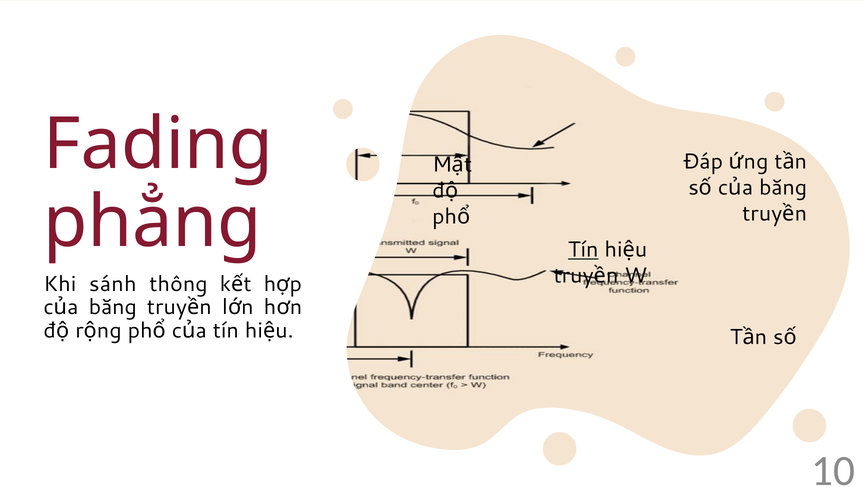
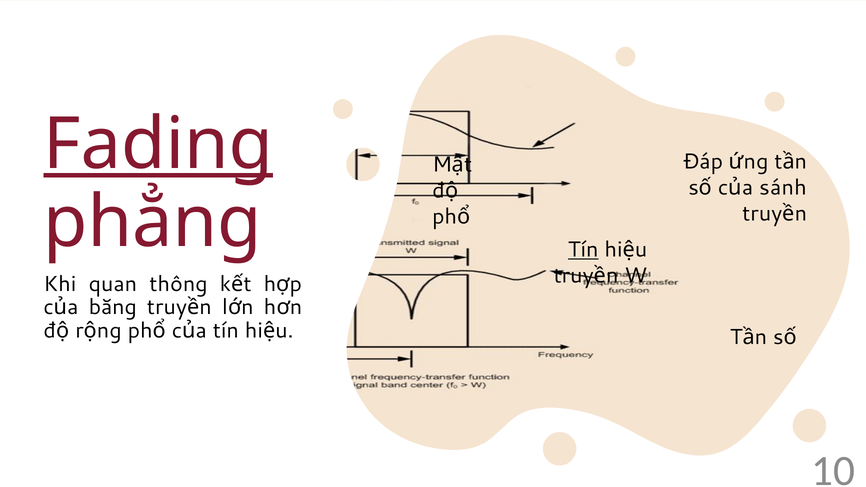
Fading underline: none -> present
băng at (783, 188): băng -> sánh
sánh: sánh -> quan
